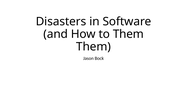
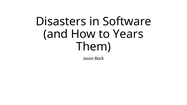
to Them: Them -> Years
